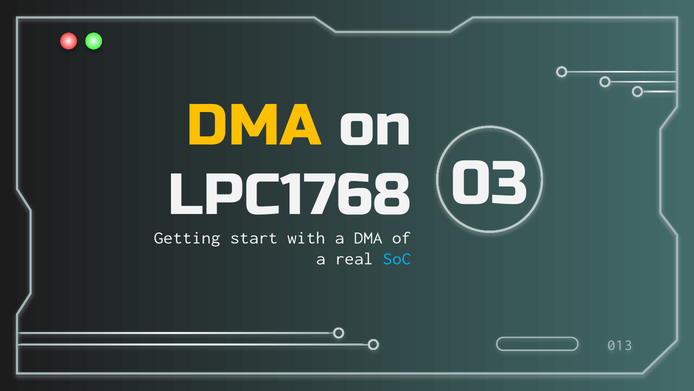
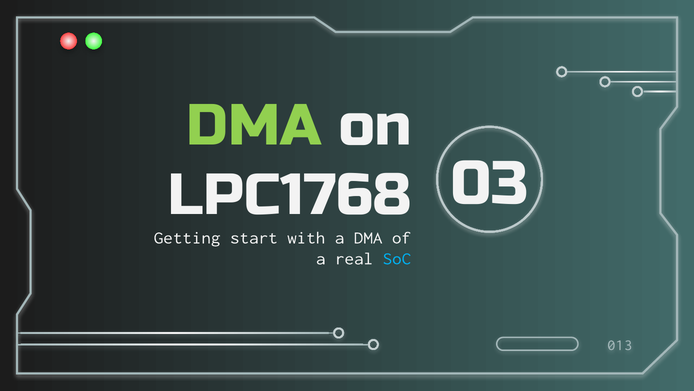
DMA at (254, 126) colour: yellow -> light green
